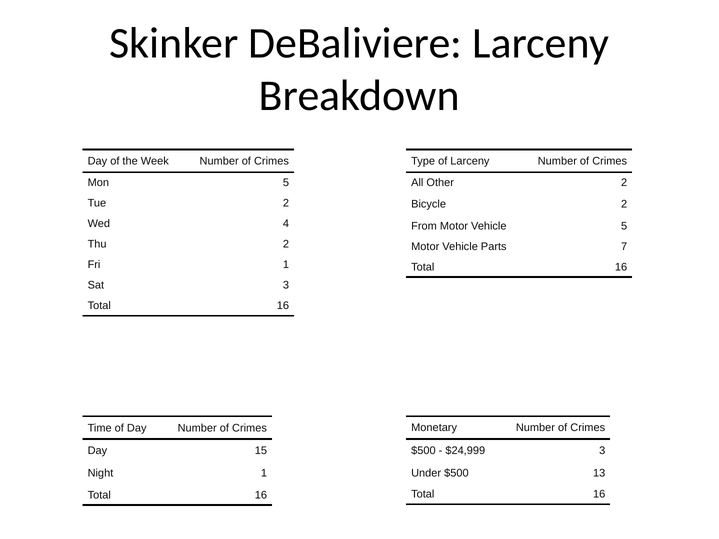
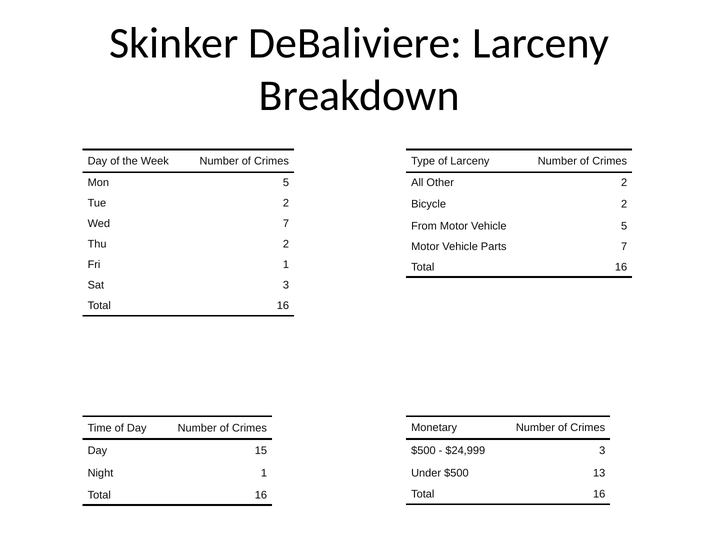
Wed 4: 4 -> 7
